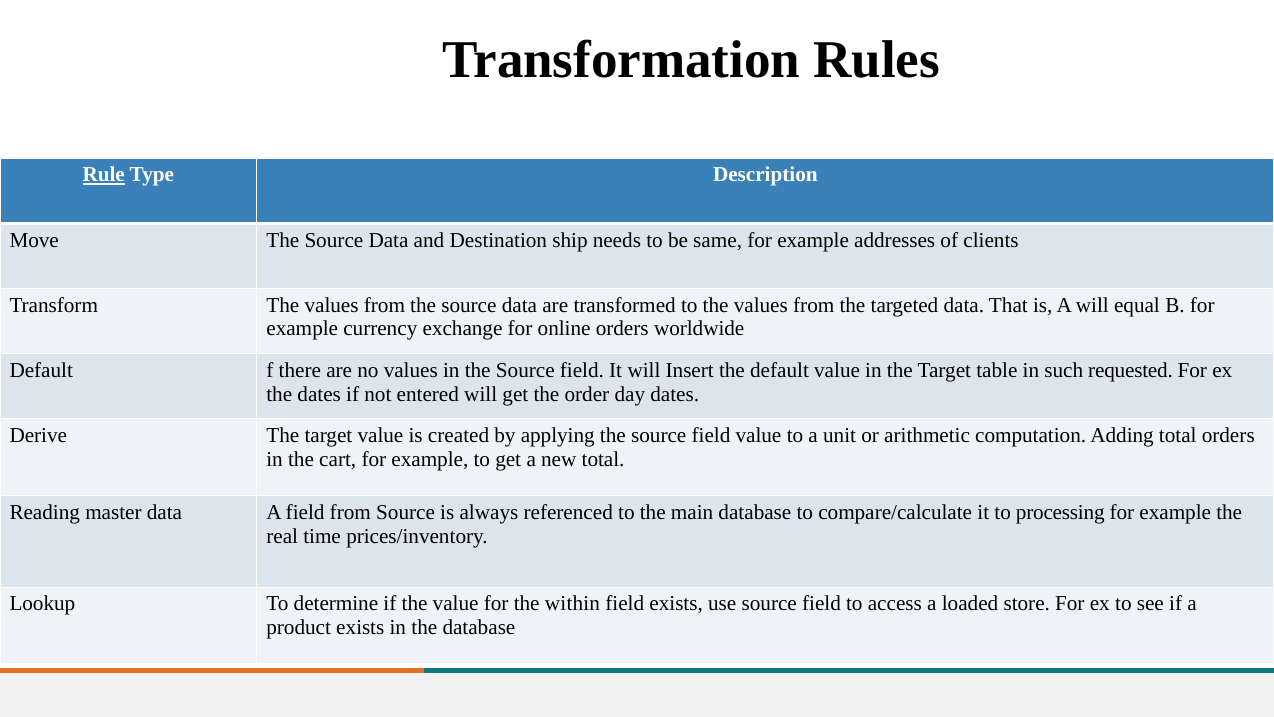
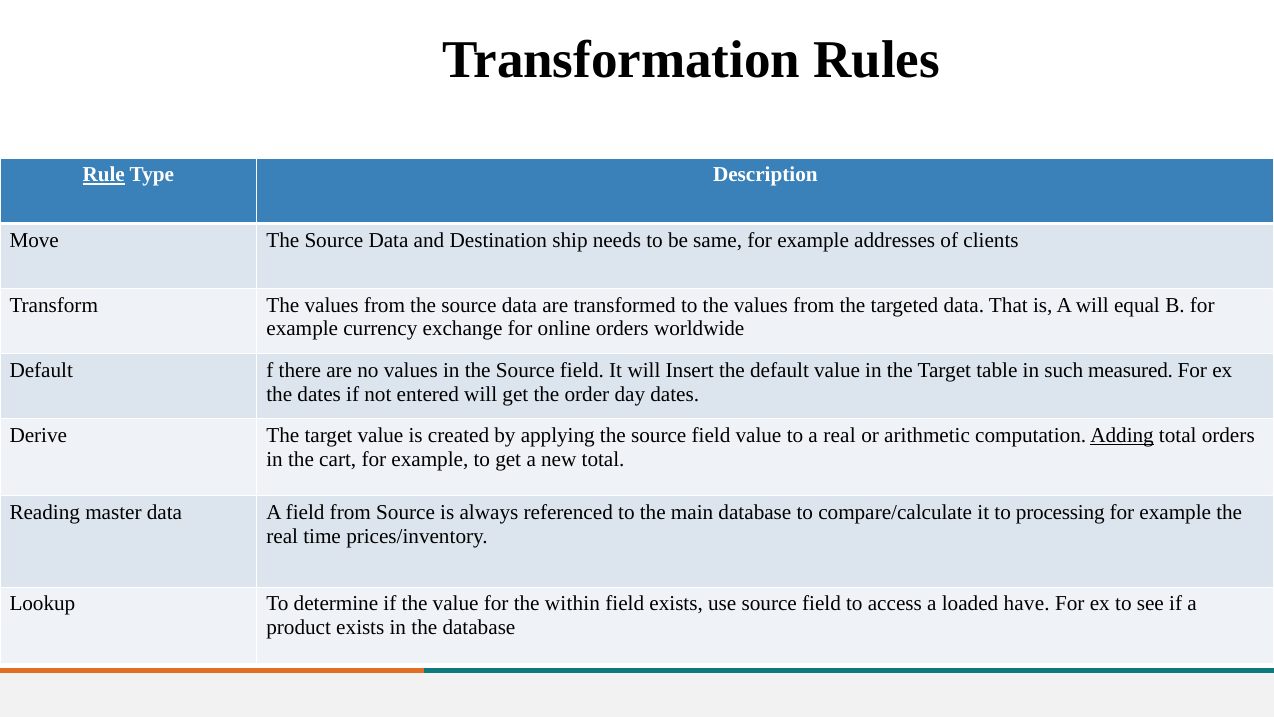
requested: requested -> measured
a unit: unit -> real
Adding underline: none -> present
store: store -> have
